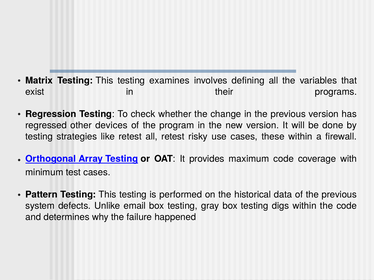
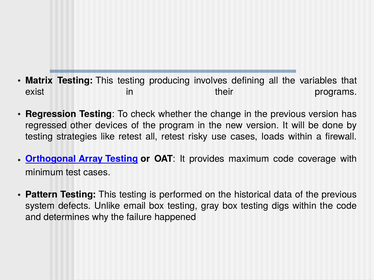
examines: examines -> producing
these: these -> loads
